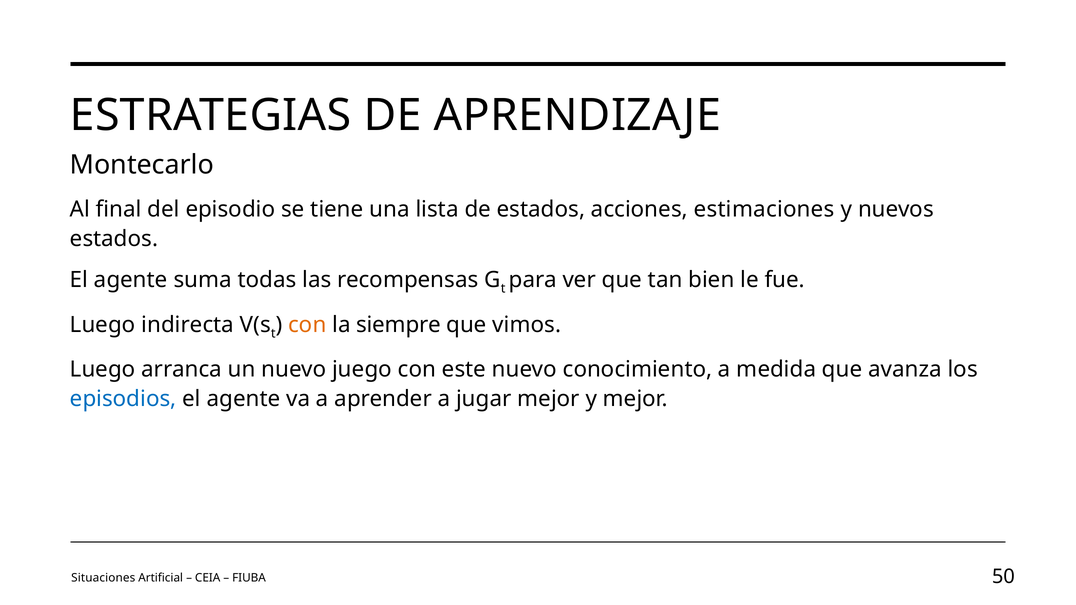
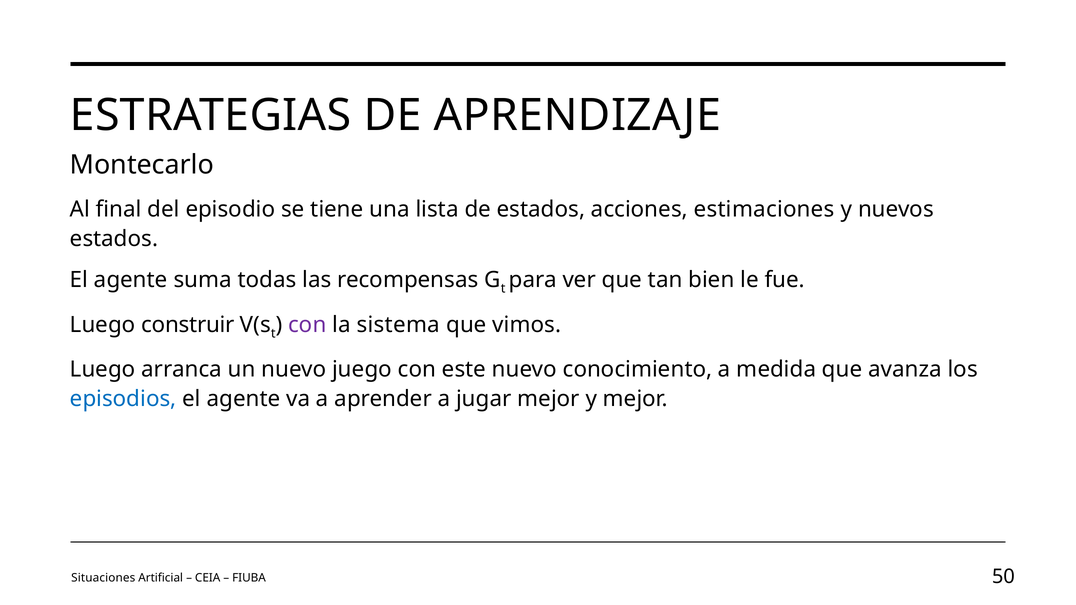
indirecta: indirecta -> construir
con at (307, 325) colour: orange -> purple
siempre: siempre -> sistema
